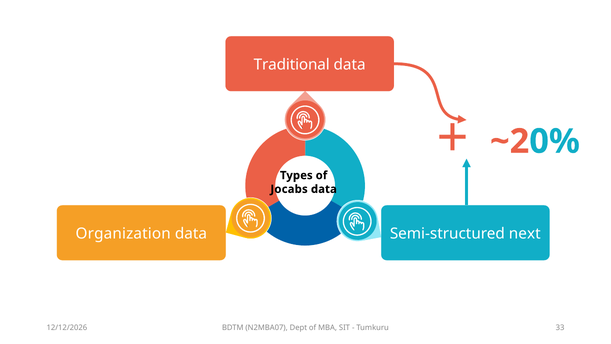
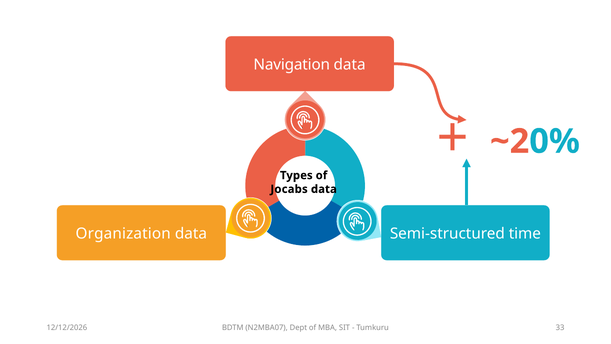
Traditional: Traditional -> Navigation
next: next -> time
